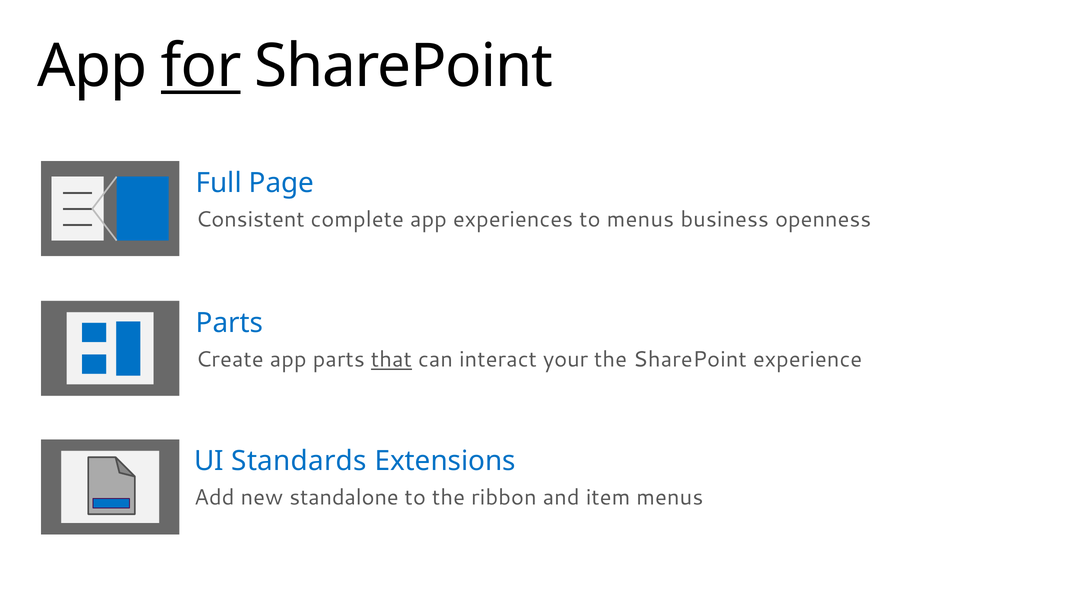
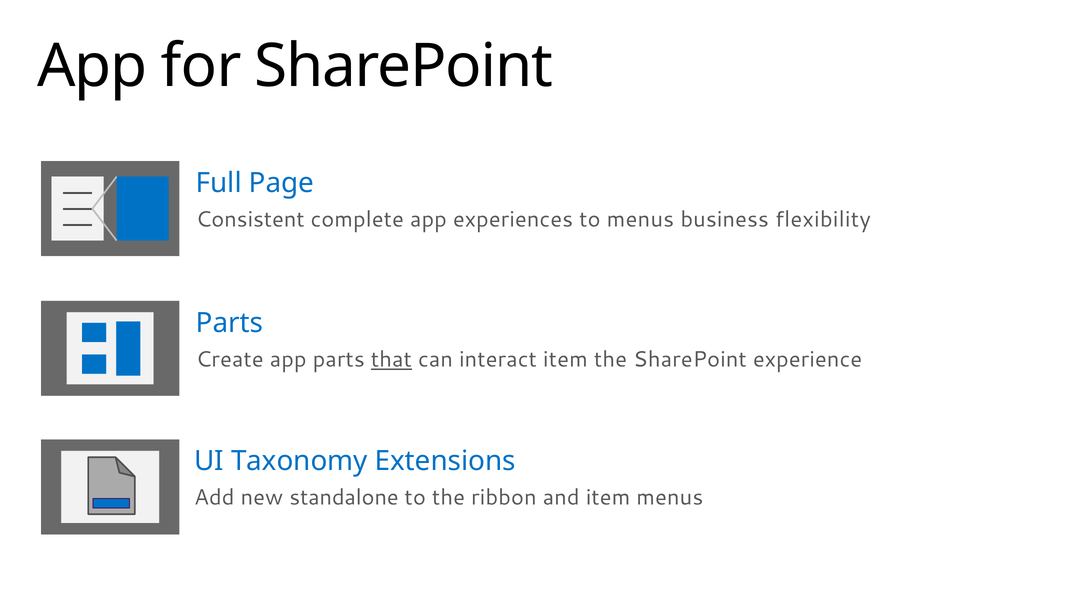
for underline: present -> none
openness: openness -> flexibility
interact your: your -> item
Standards: Standards -> Taxonomy
